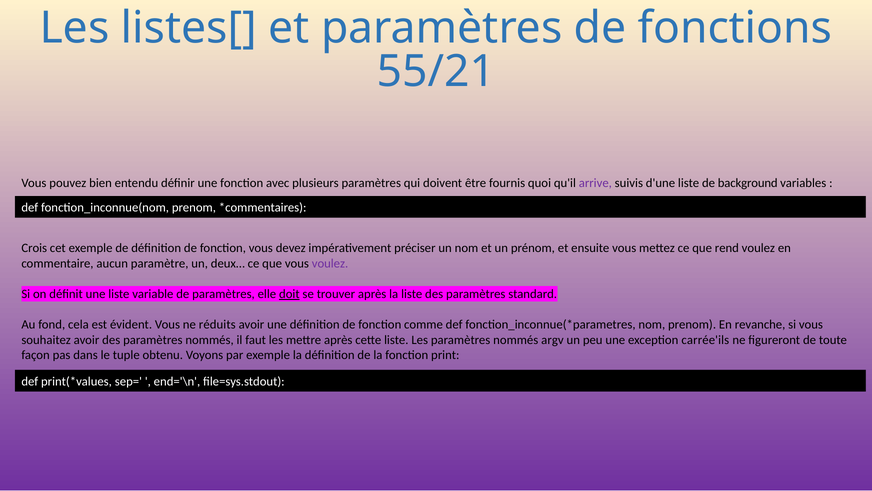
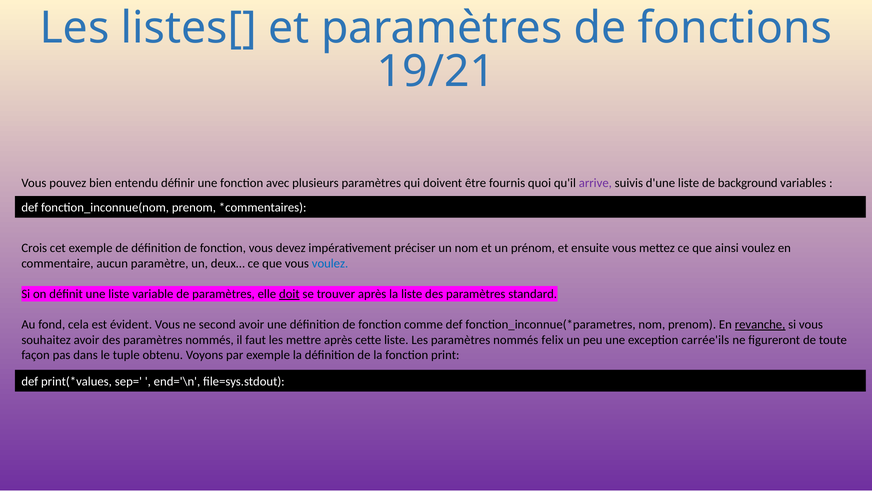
55/21: 55/21 -> 19/21
rend: rend -> ainsi
voulez at (330, 263) colour: purple -> blue
réduits: réduits -> second
revanche underline: none -> present
argv: argv -> felix
